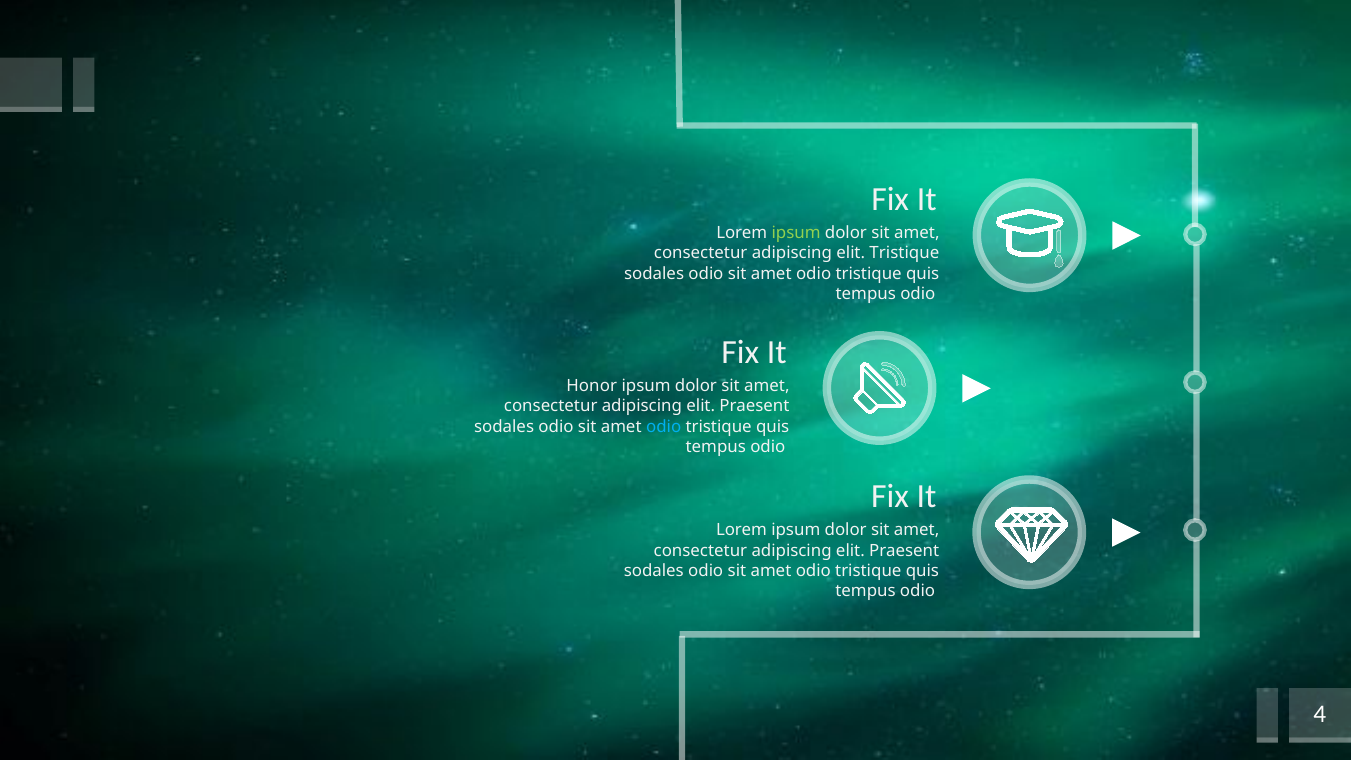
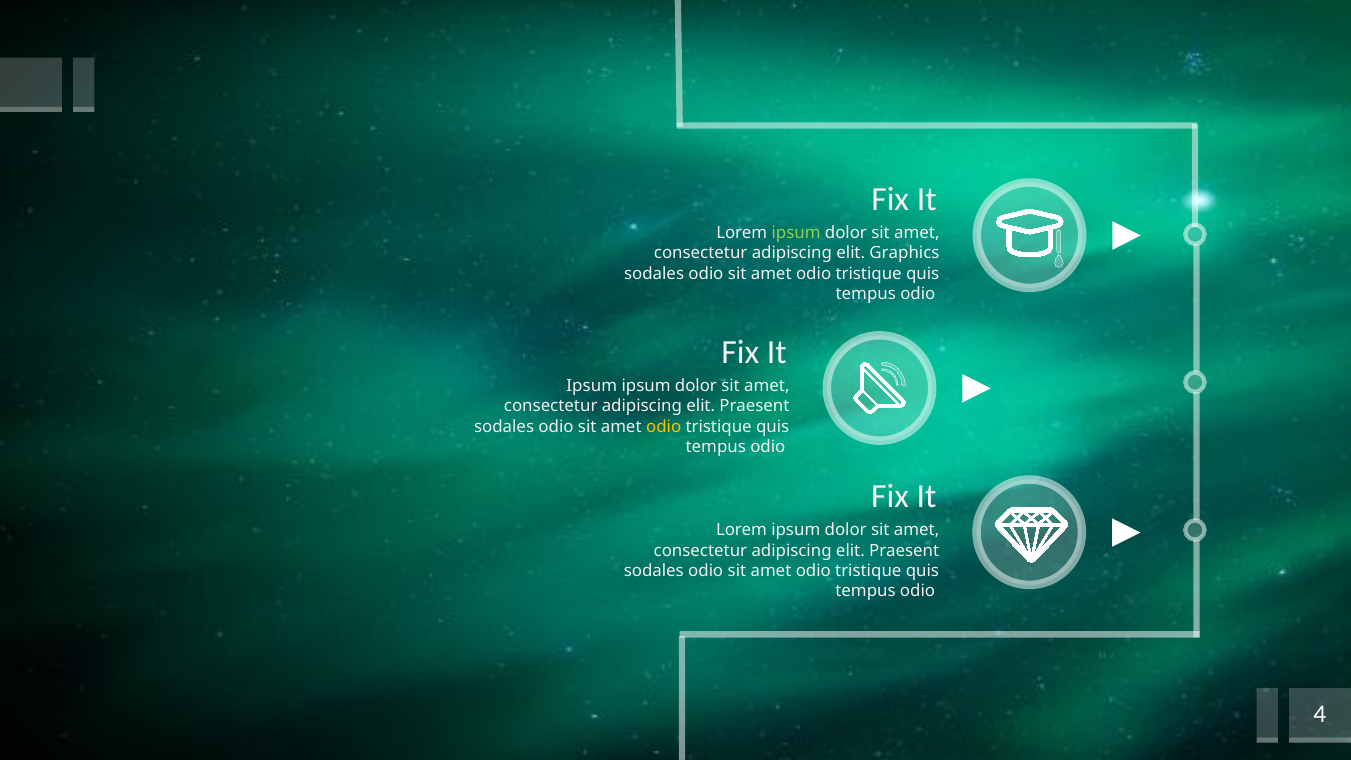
elit Tristique: Tristique -> Graphics
Honor at (592, 386): Honor -> Ipsum
odio at (664, 426) colour: light blue -> yellow
